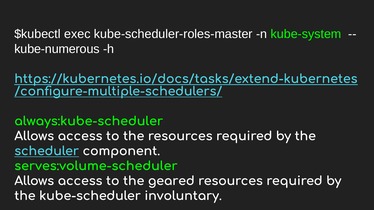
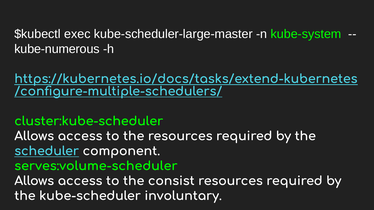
kube-scheduler-roles-master: kube-scheduler-roles-master -> kube-scheduler-large-master
always:kube-scheduler: always:kube-scheduler -> cluster:kube-scheduler
geared: geared -> consist
